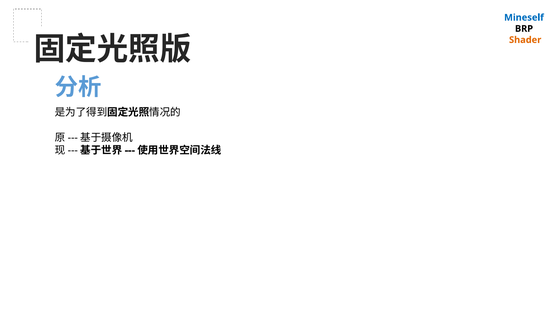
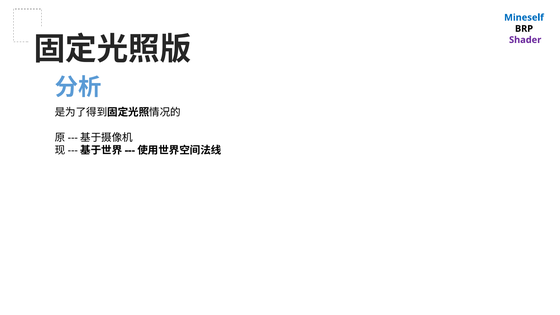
Shader colour: orange -> purple
